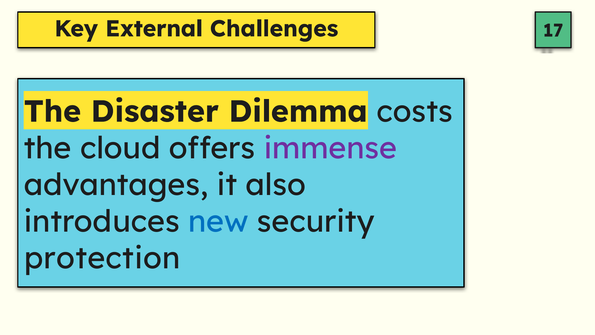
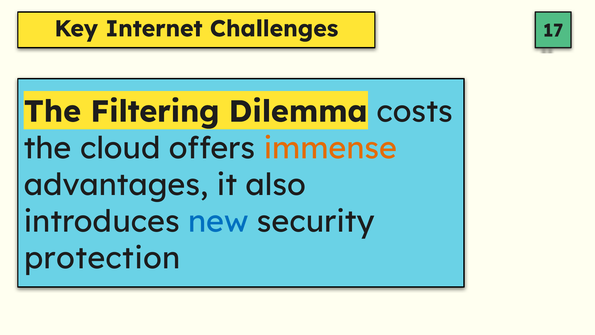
External: External -> Internet
Disaster: Disaster -> Filtering
immense colour: purple -> orange
